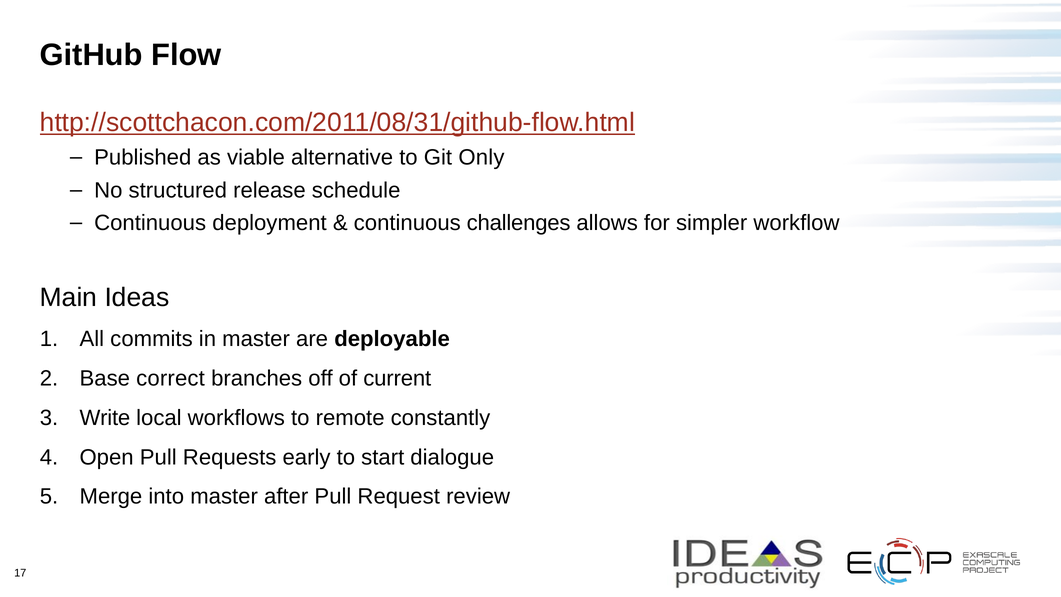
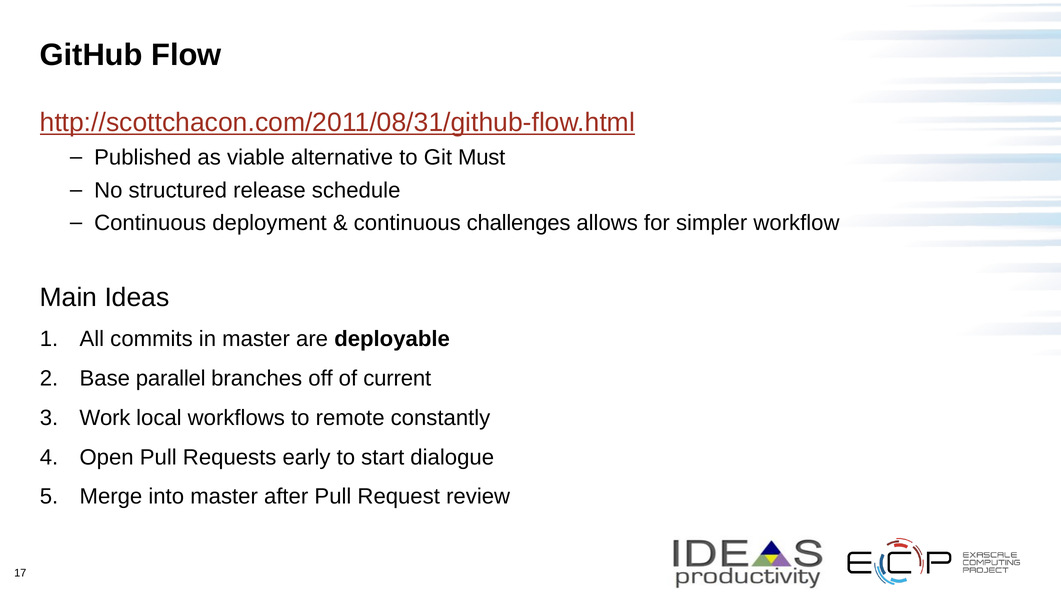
Only: Only -> Must
correct: correct -> parallel
Write: Write -> Work
